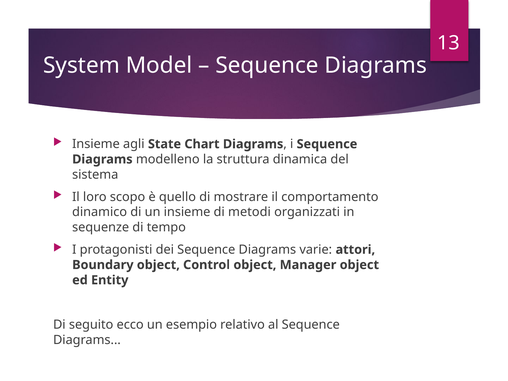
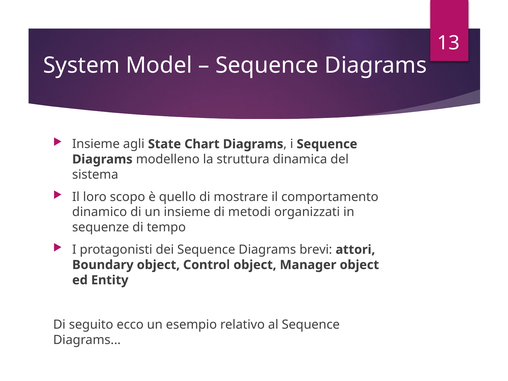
varie: varie -> brevi
